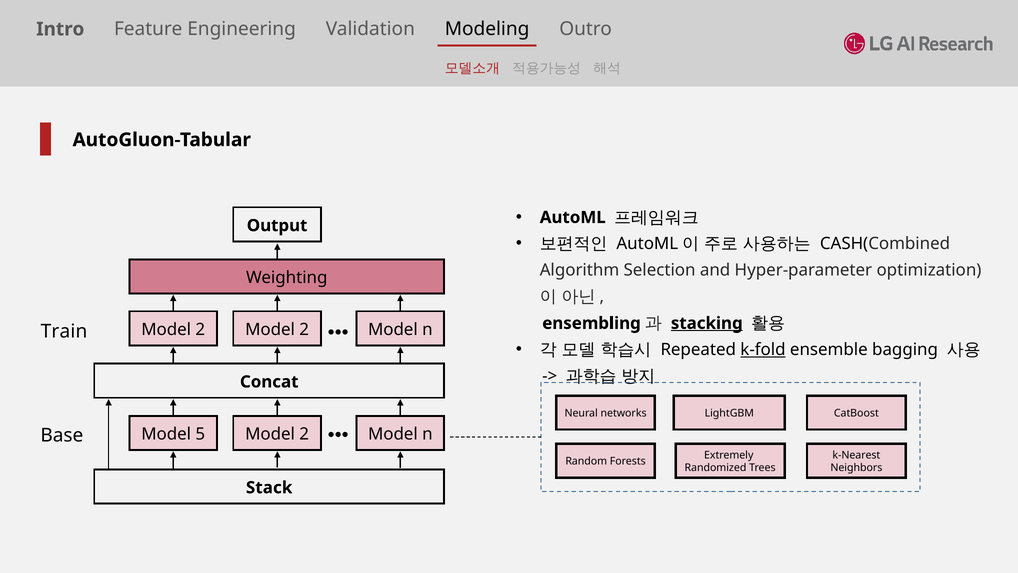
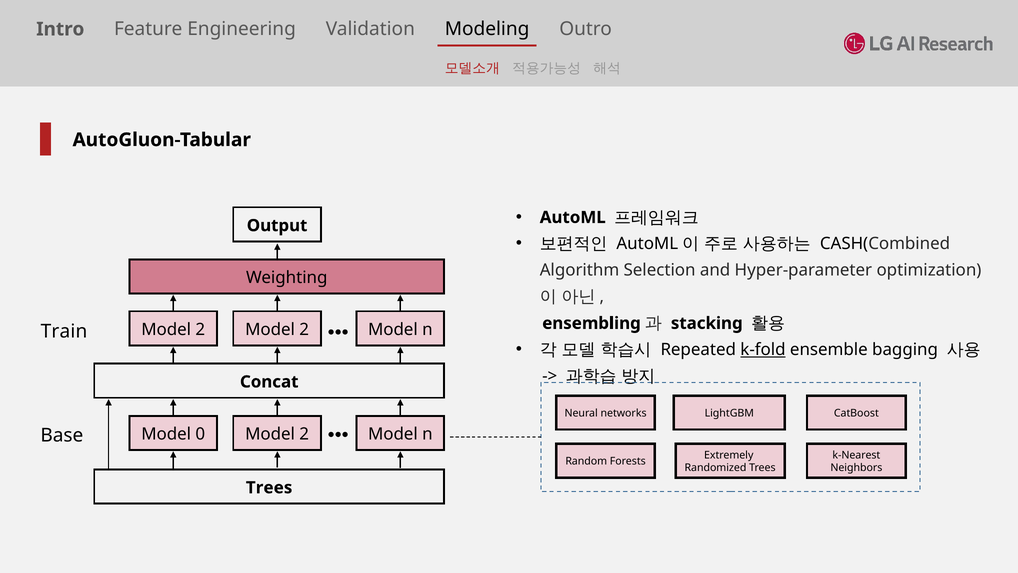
stacking underline: present -> none
5: 5 -> 0
Stack at (269, 487): Stack -> Trees
